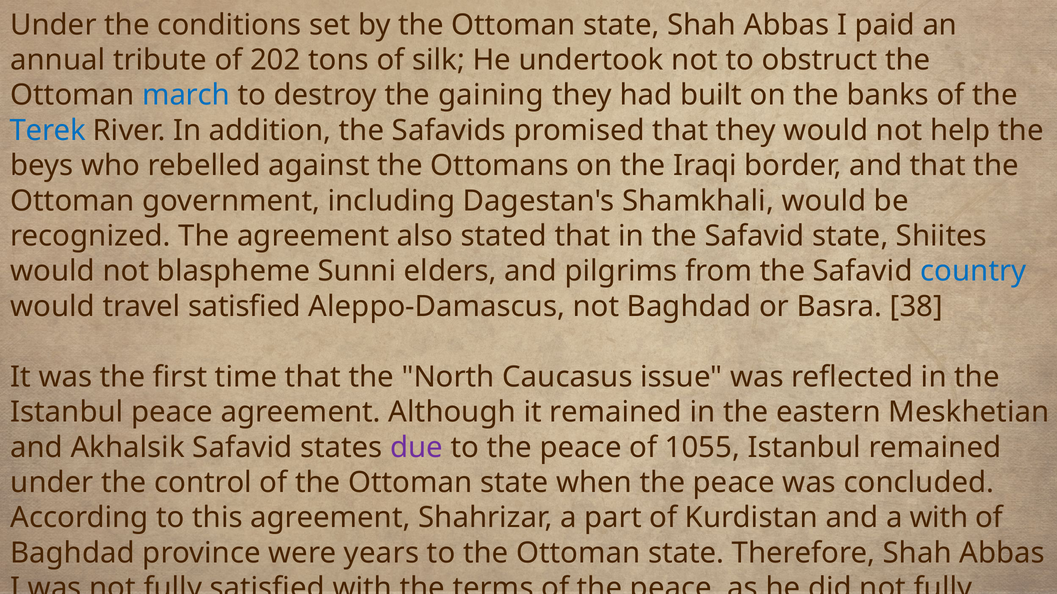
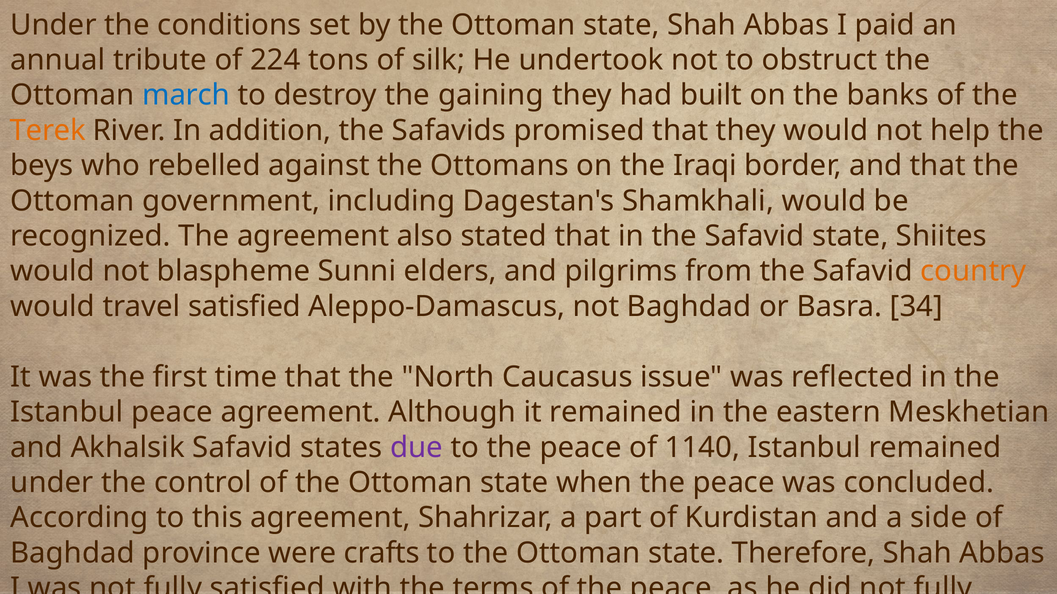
202: 202 -> 224
Terek colour: blue -> orange
country colour: blue -> orange
38: 38 -> 34
1055: 1055 -> 1140
a with: with -> side
years: years -> crafts
